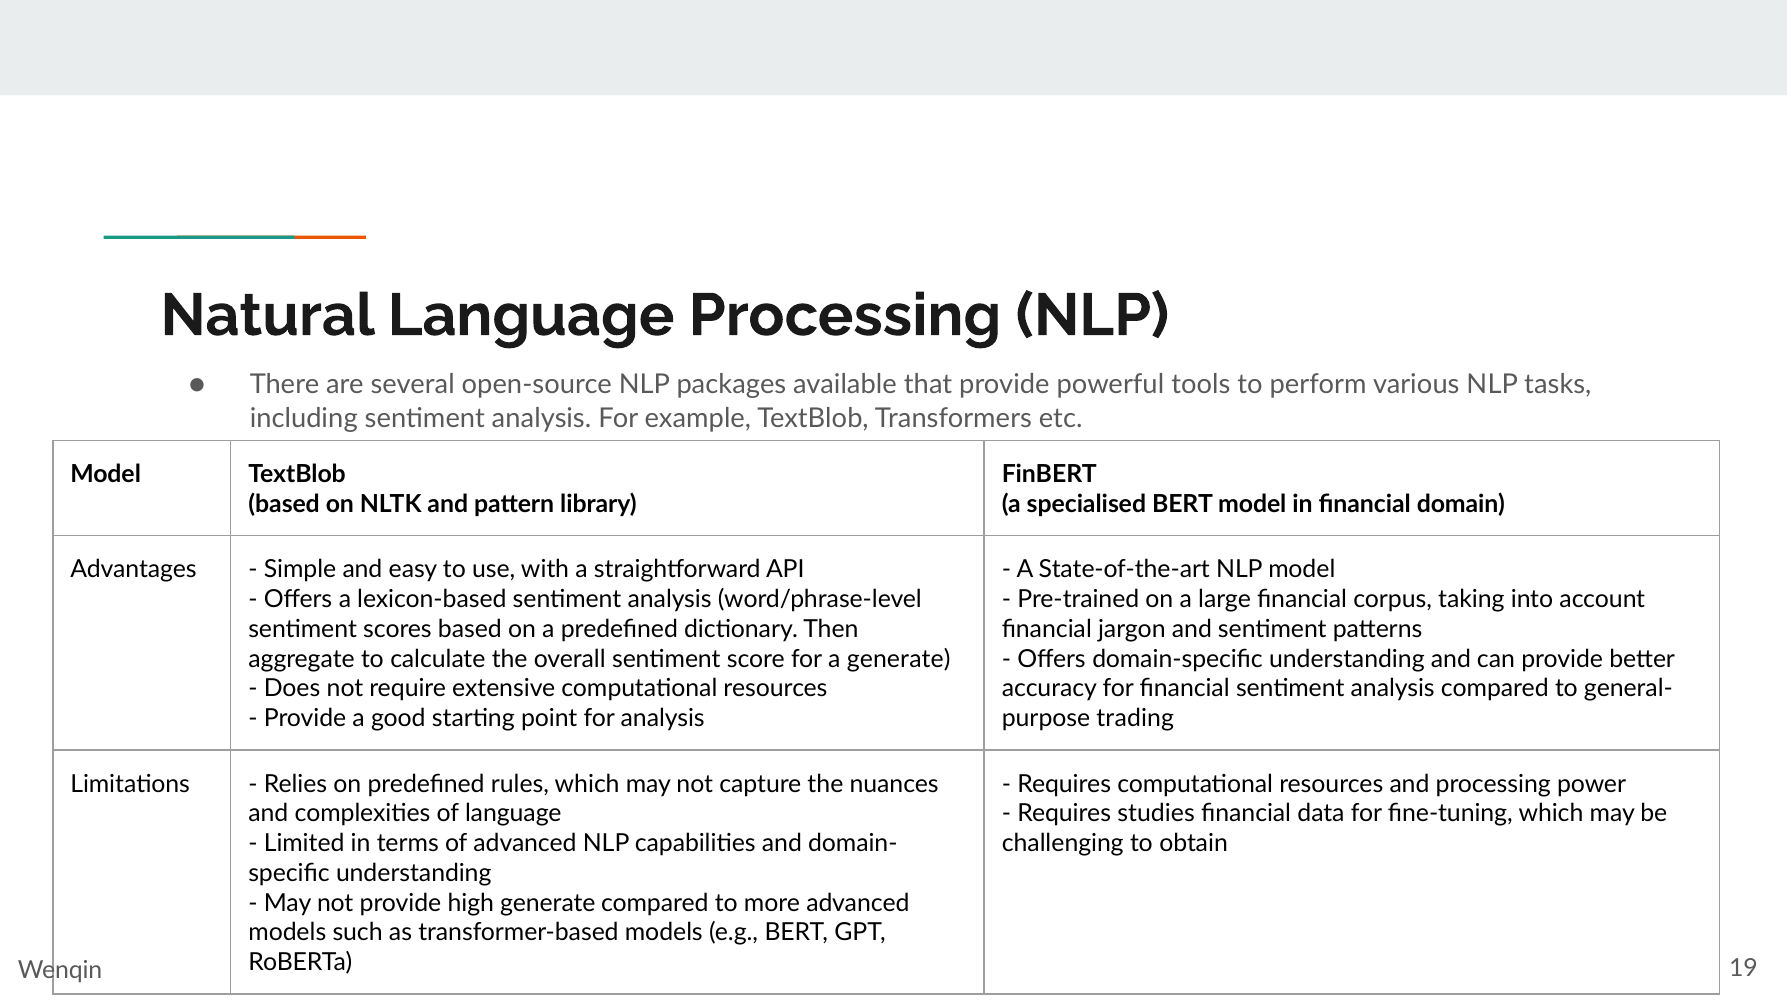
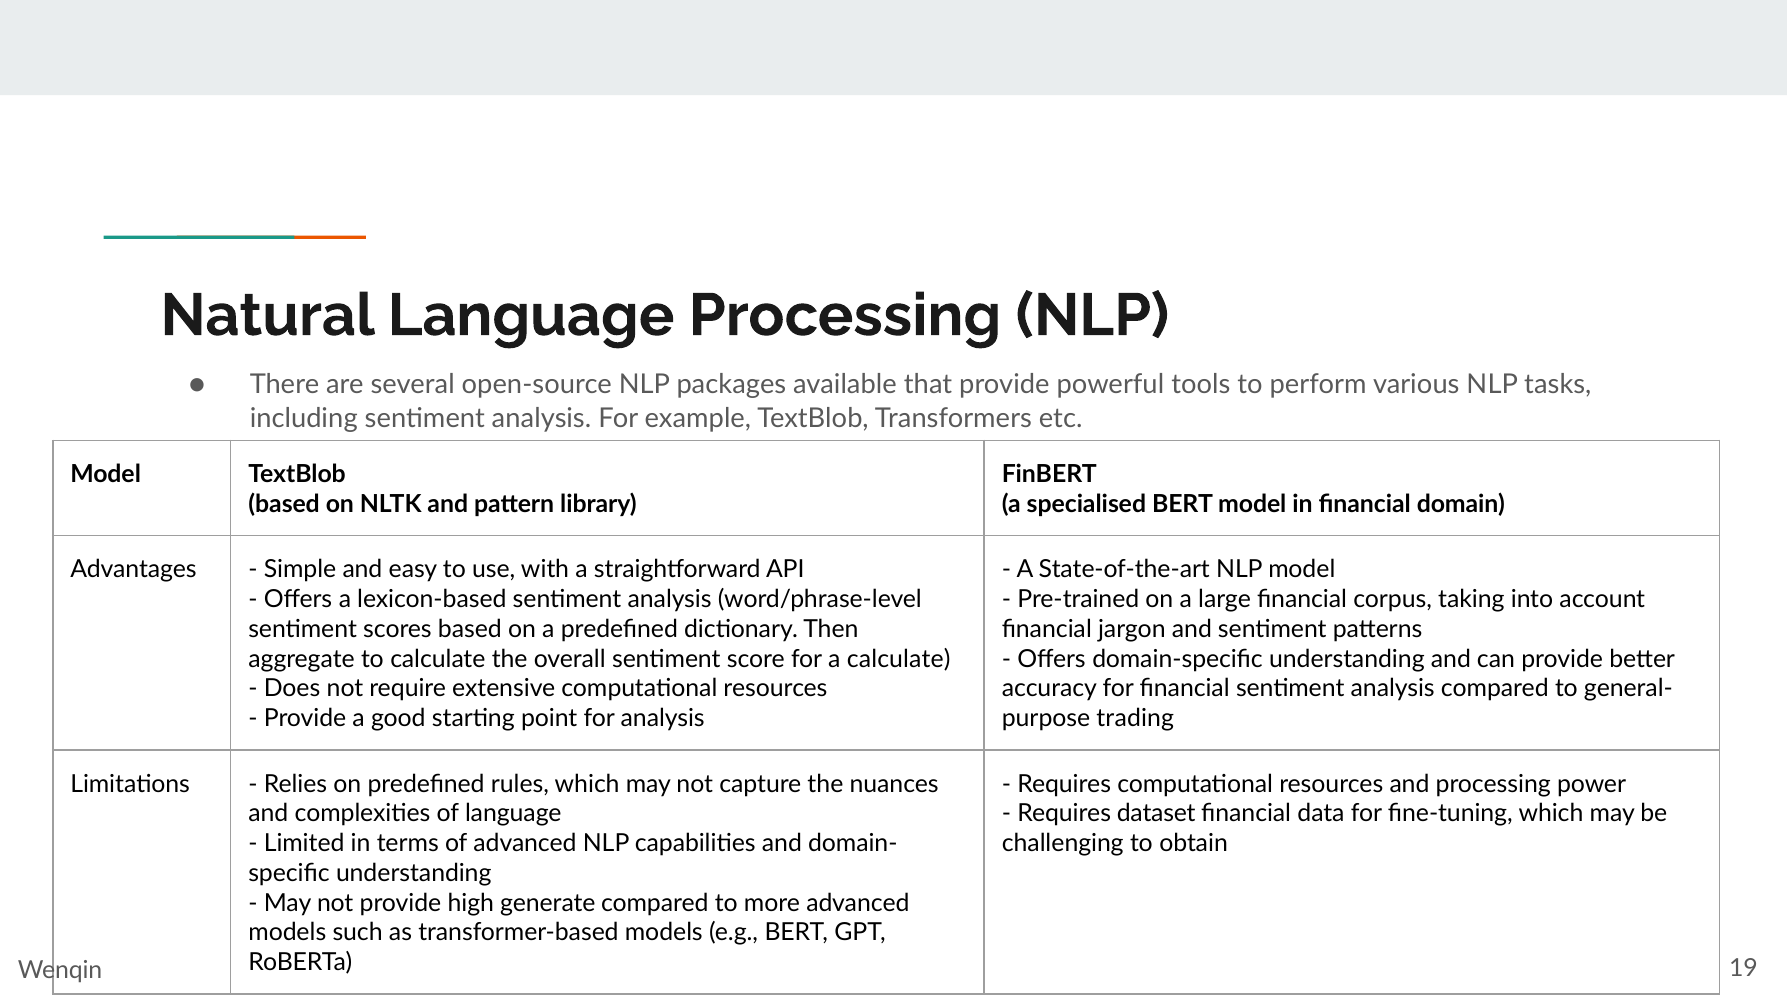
a generate: generate -> calculate
studies: studies -> dataset
